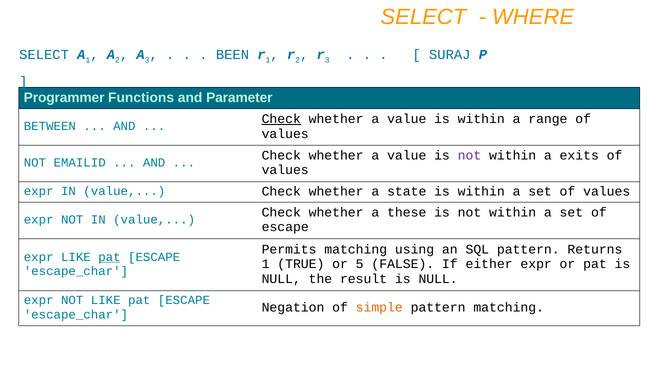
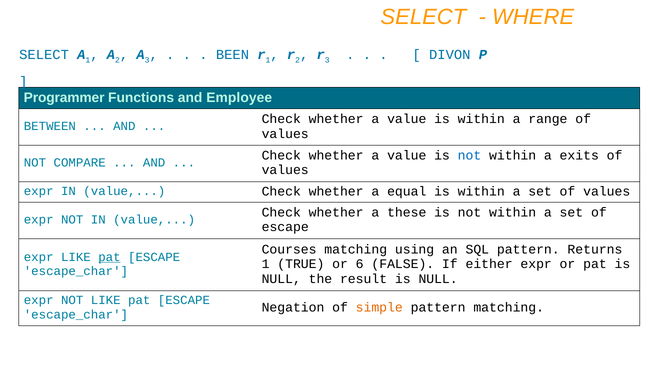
SURAJ: SURAJ -> DIVON
Parameter: Parameter -> Employee
Check at (281, 119) underline: present -> none
not at (469, 155) colour: purple -> blue
EMAILID: EMAILID -> COMPARE
state: state -> equal
Permits: Permits -> Courses
5: 5 -> 6
